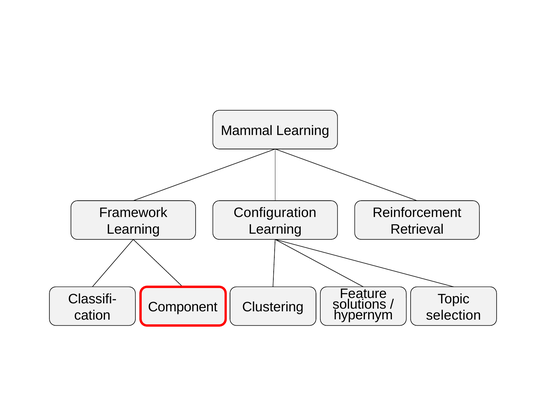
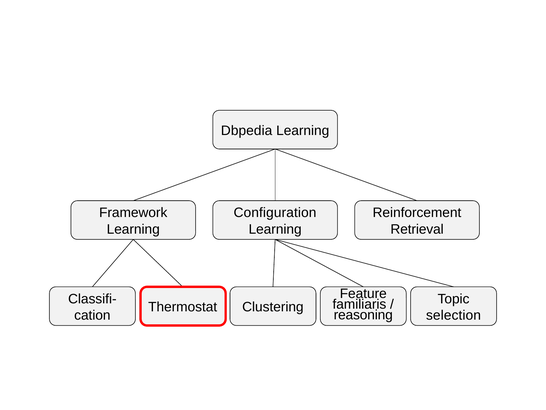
Mammal: Mammal -> Dbpedia
solutions: solutions -> familiaris
Component: Component -> Thermostat
hypernym: hypernym -> reasoning
